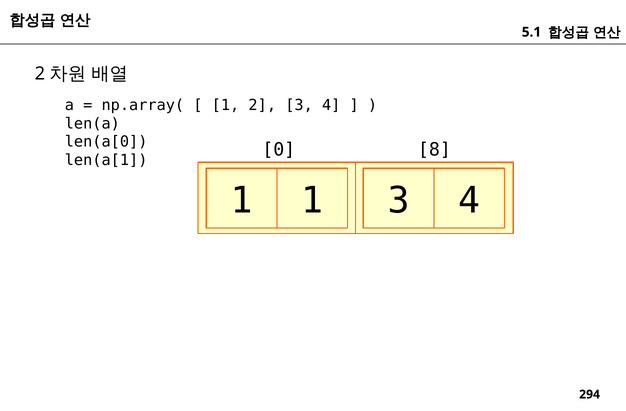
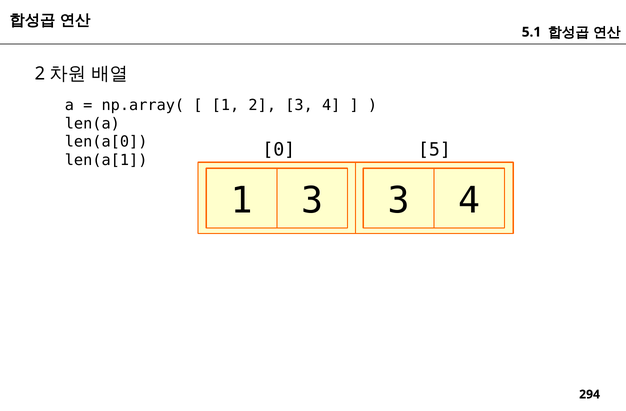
8: 8 -> 5
1 1: 1 -> 3
